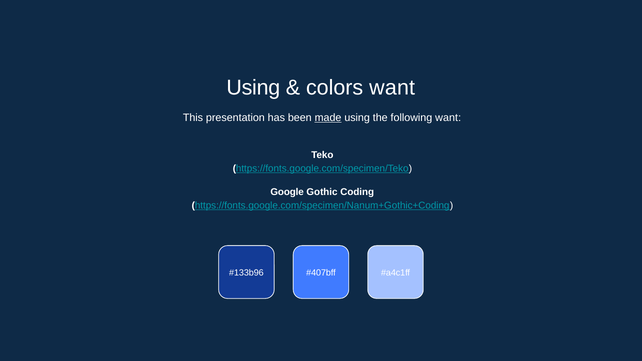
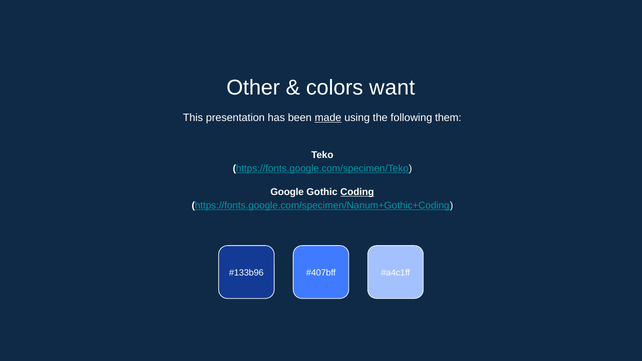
Using at (253, 88): Using -> Other
following want: want -> them
Coding underline: none -> present
